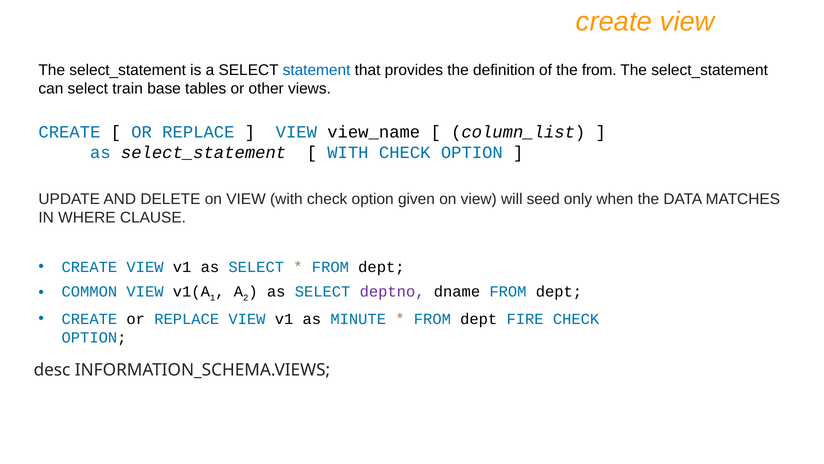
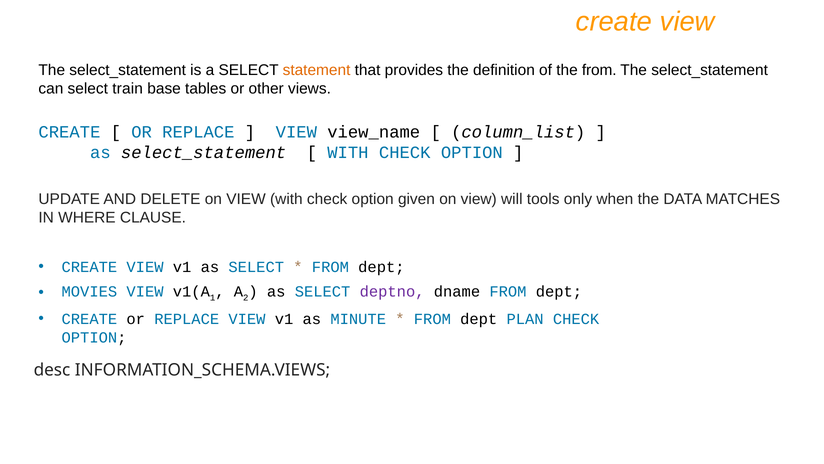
statement colour: blue -> orange
seed: seed -> tools
COMMON: COMMON -> MOVIES
FIRE: FIRE -> PLAN
